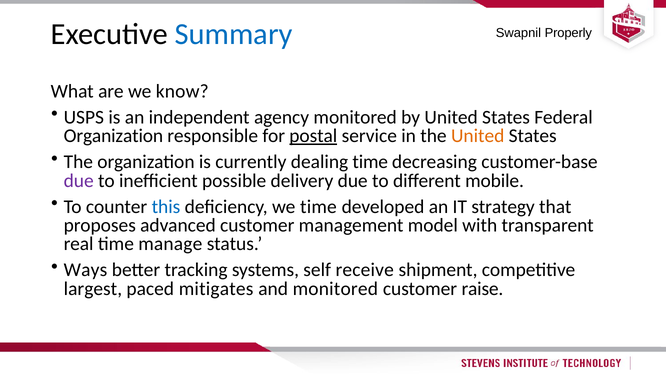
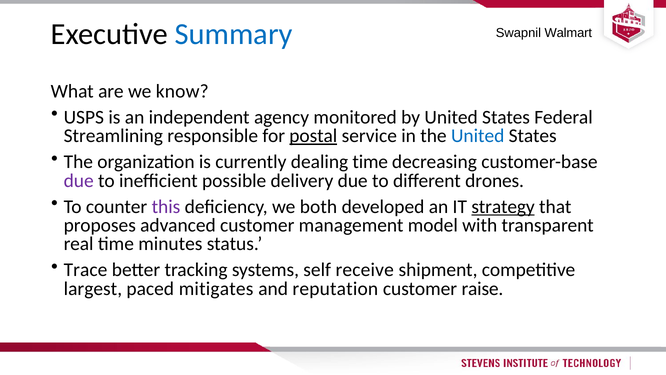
Properly: Properly -> Walmart
Organization at (113, 136): Organization -> Streamlining
United at (478, 136) colour: orange -> blue
mobile: mobile -> drones
this colour: blue -> purple
we time: time -> both
strategy underline: none -> present
manage: manage -> minutes
Ways: Ways -> Trace
and monitored: monitored -> reputation
